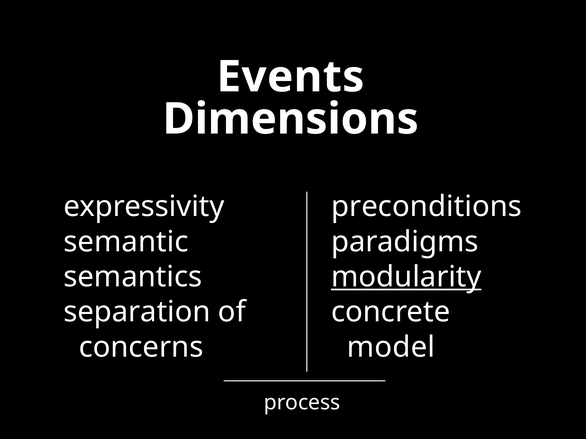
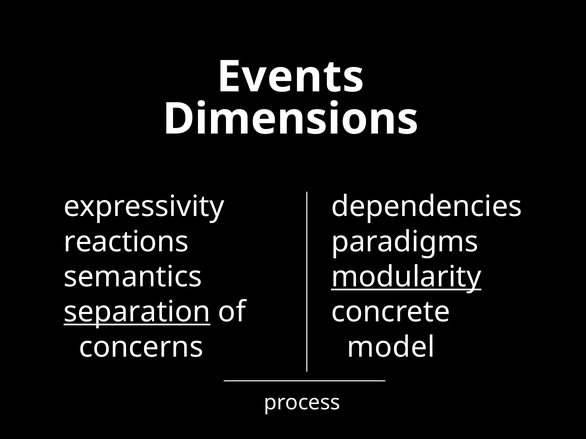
preconditions: preconditions -> dependencies
semantic: semantic -> reactions
separation underline: none -> present
